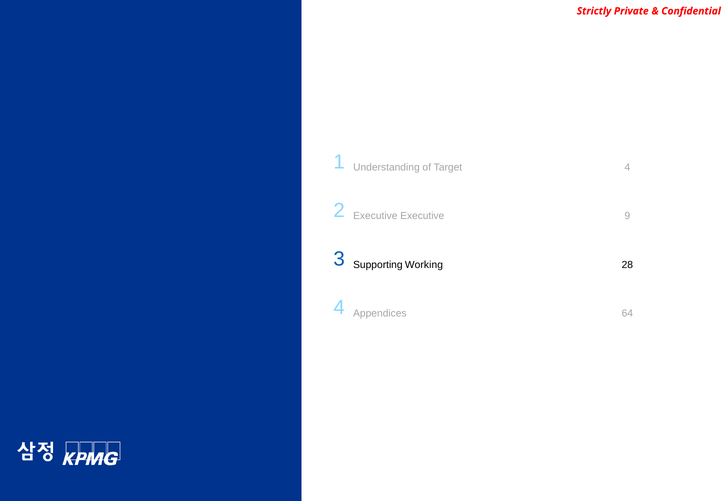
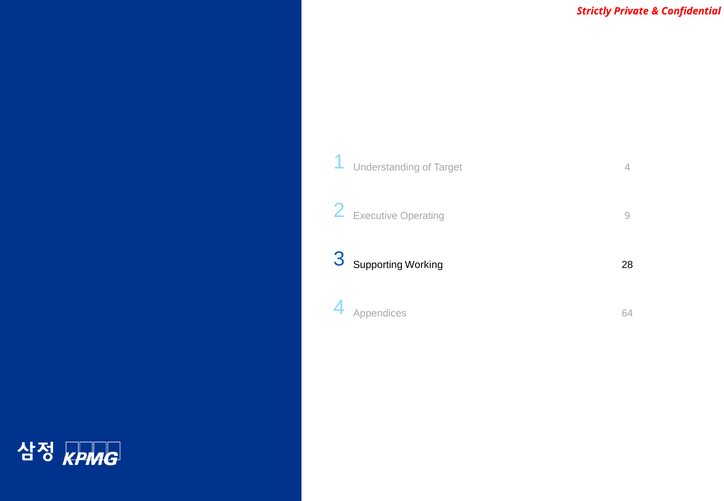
Executive Executive: Executive -> Operating
